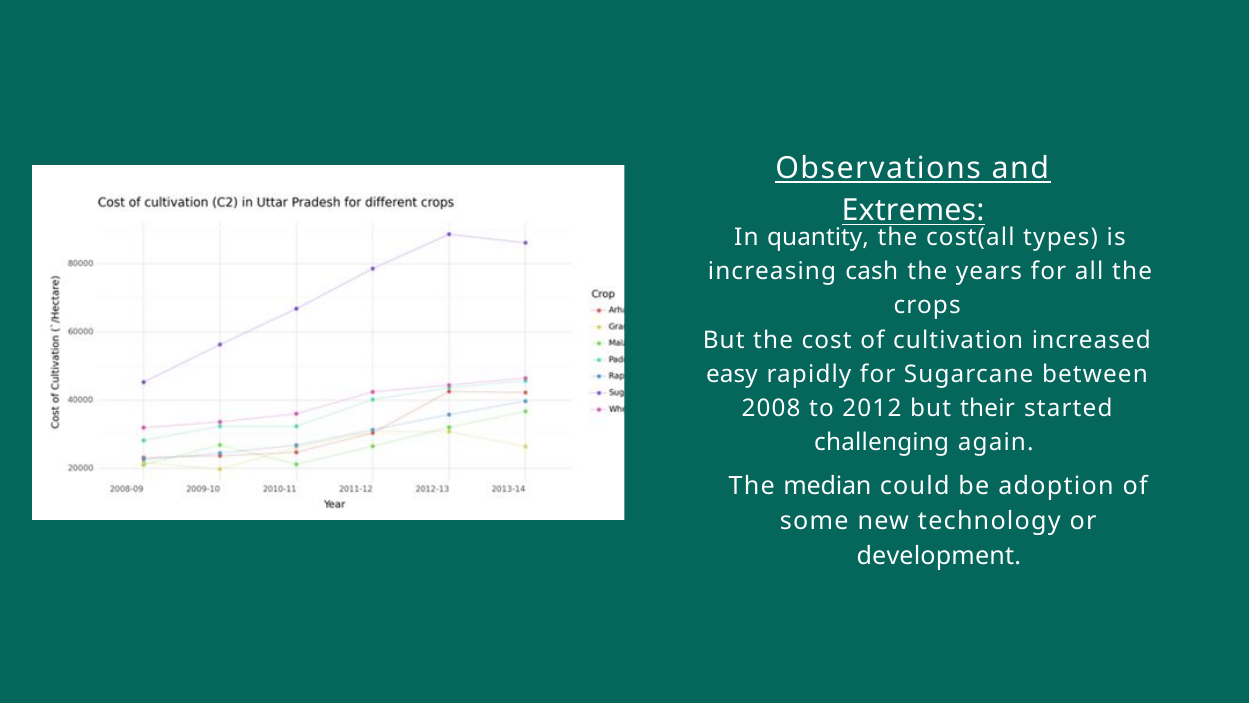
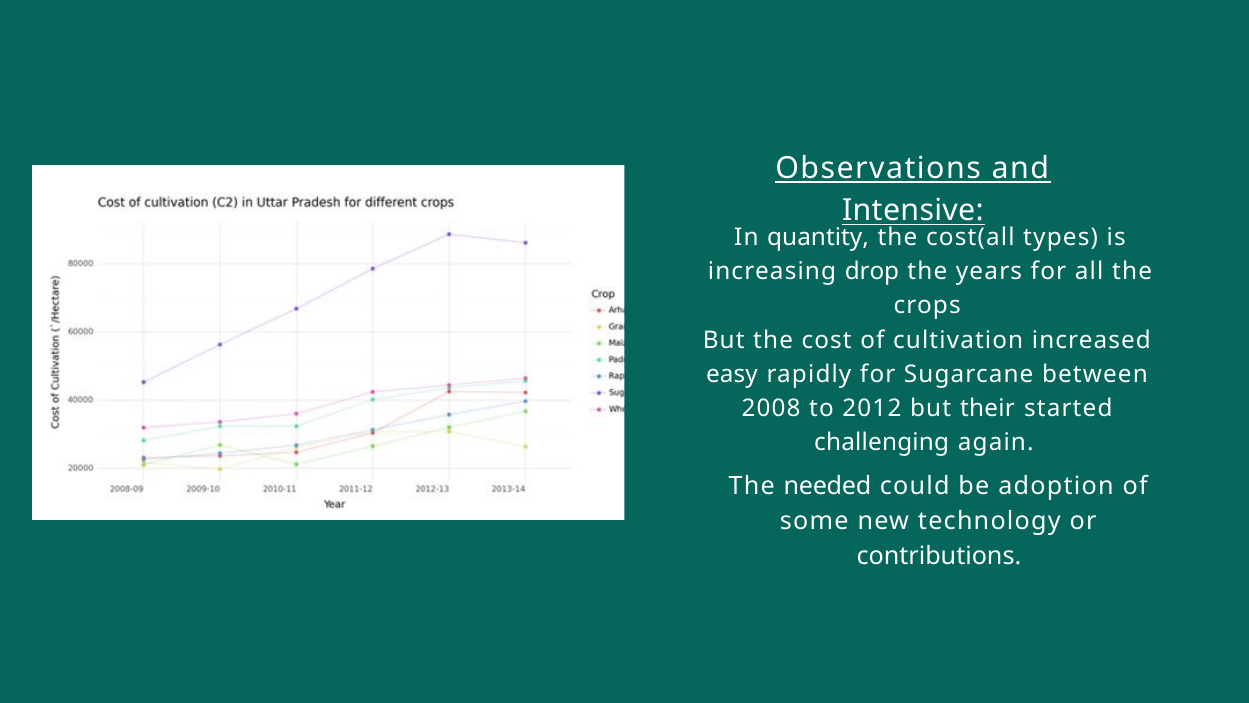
Extremes: Extremes -> Intensive
cash: cash -> drop
median: median -> needed
development: development -> contributions
